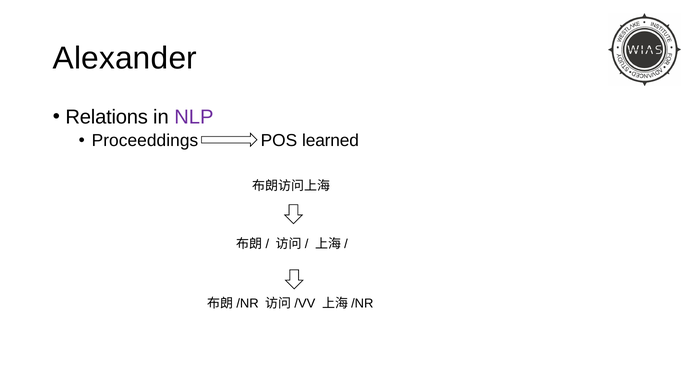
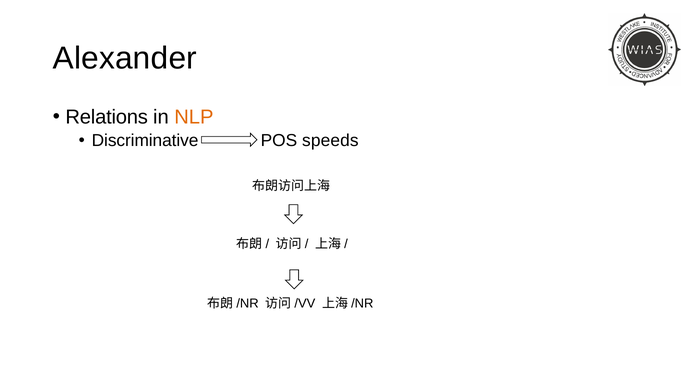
NLP colour: purple -> orange
Proceeddings: Proceeddings -> Discriminative
learned: learned -> speeds
